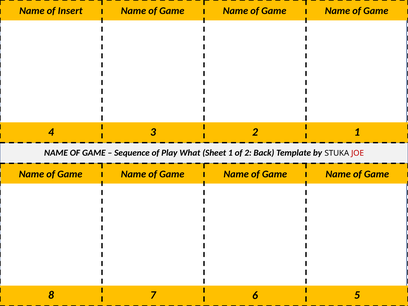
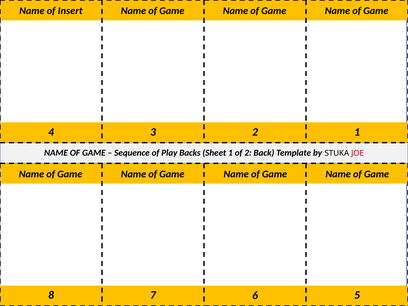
What: What -> Backs
